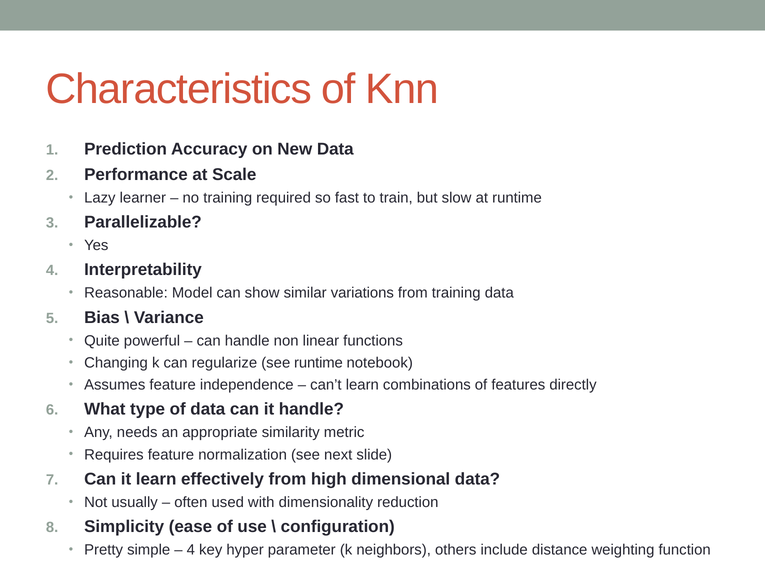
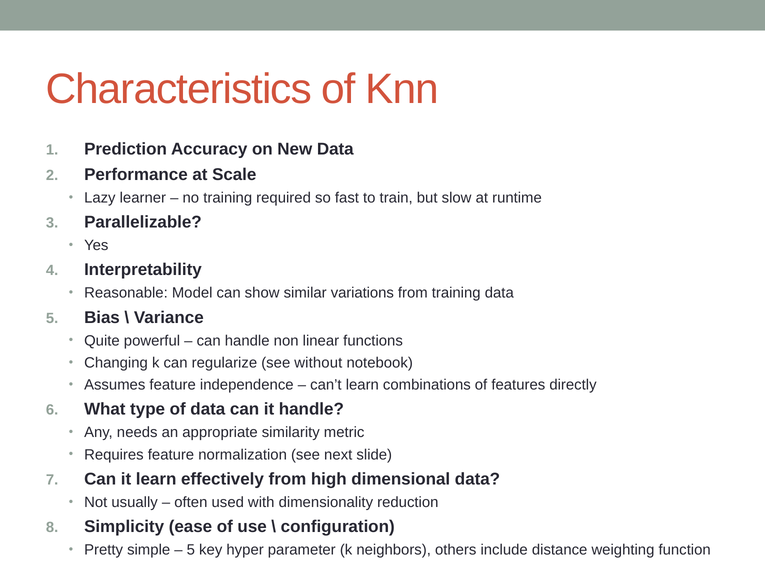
see runtime: runtime -> without
4 at (191, 550): 4 -> 5
